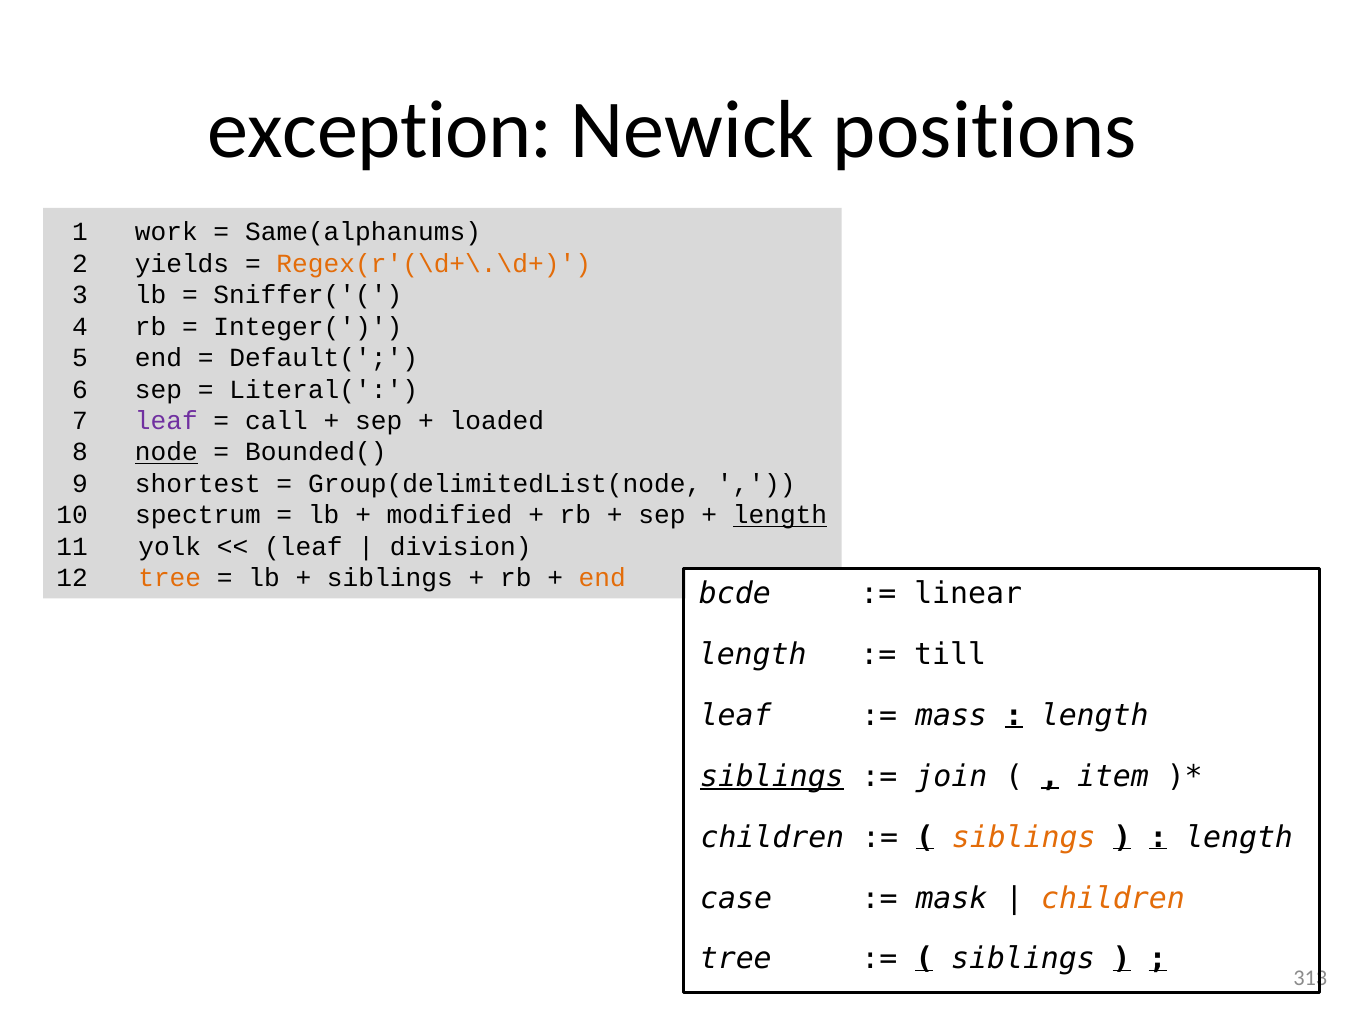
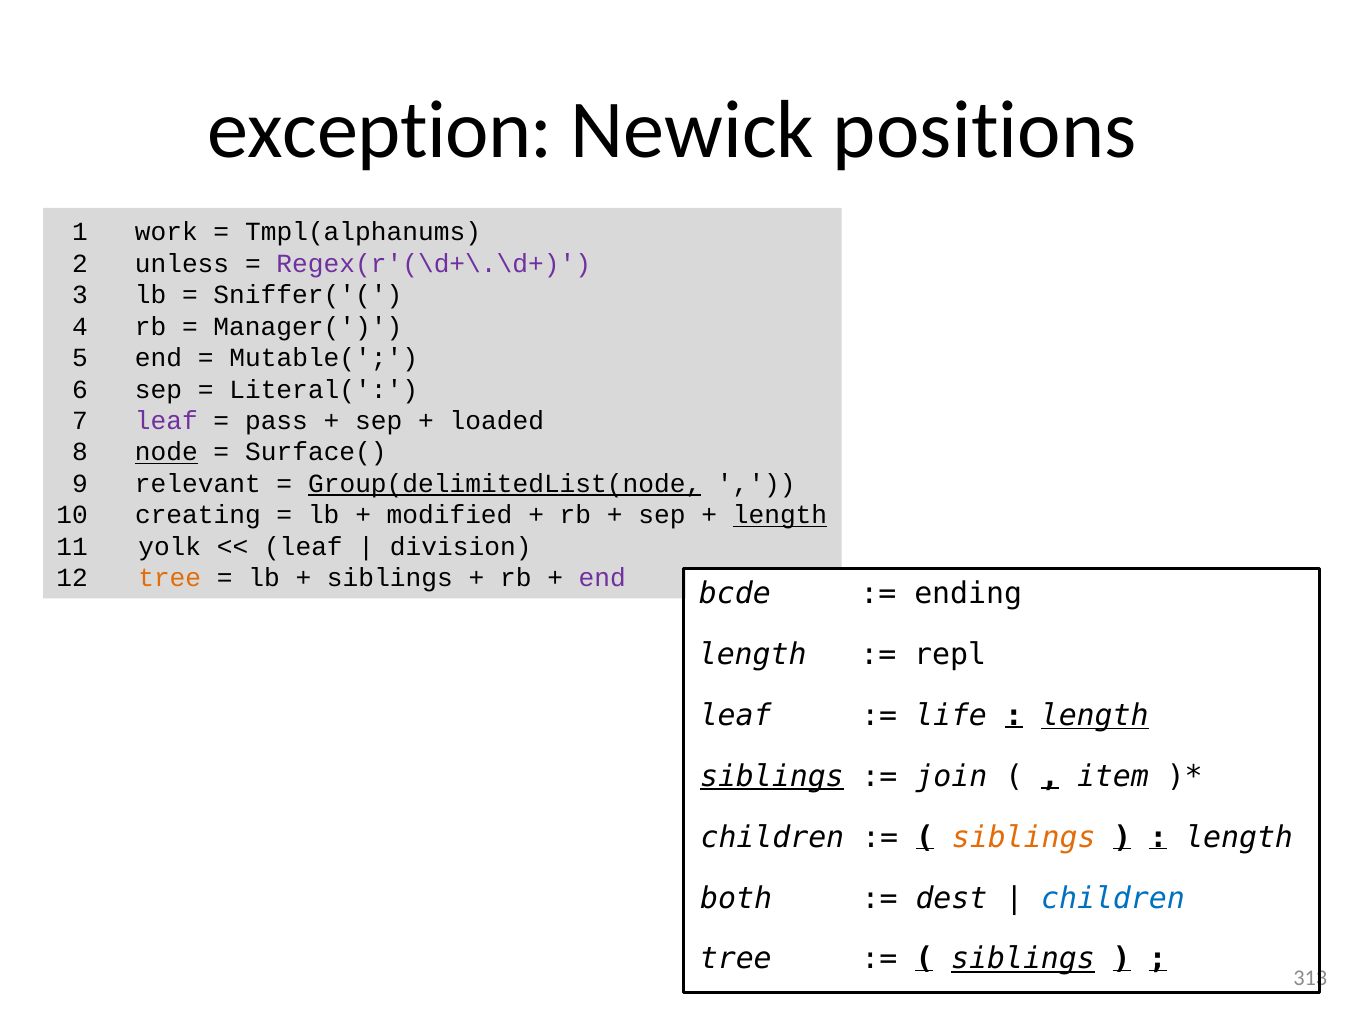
Same(alphanums: Same(alphanums -> Tmpl(alphanums
yields: yields -> unless
Regex(r'(\d+\.\d+ colour: orange -> purple
Integer(: Integer( -> Manager(
Default(: Default( -> Mutable(
call: call -> pass
Bounded(: Bounded( -> Surface(
shortest: shortest -> relevant
Group(delimitedList(node underline: none -> present
spectrum: spectrum -> creating
end at (602, 578) colour: orange -> purple
linear: linear -> ending
till: till -> repl
mass: mass -> life
length at (1095, 715) underline: none -> present
case: case -> both
mask: mask -> dest
children at (1113, 898) colour: orange -> blue
siblings at (1023, 959) underline: none -> present
